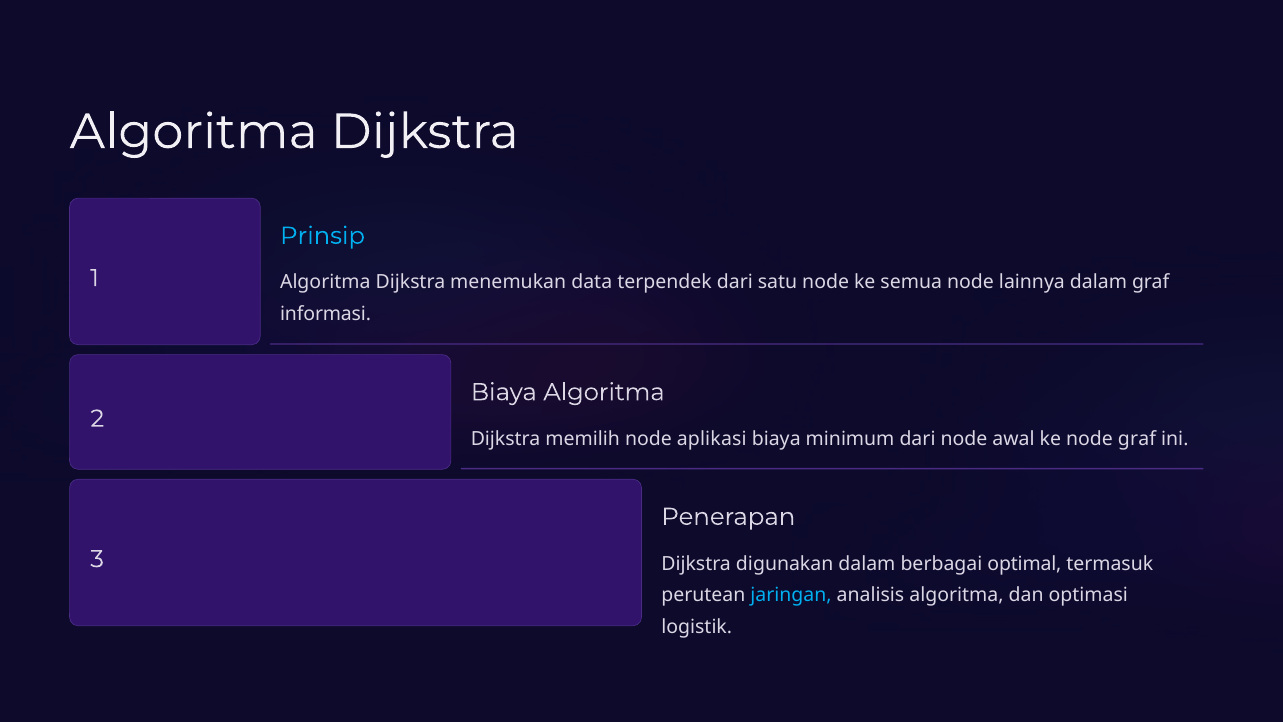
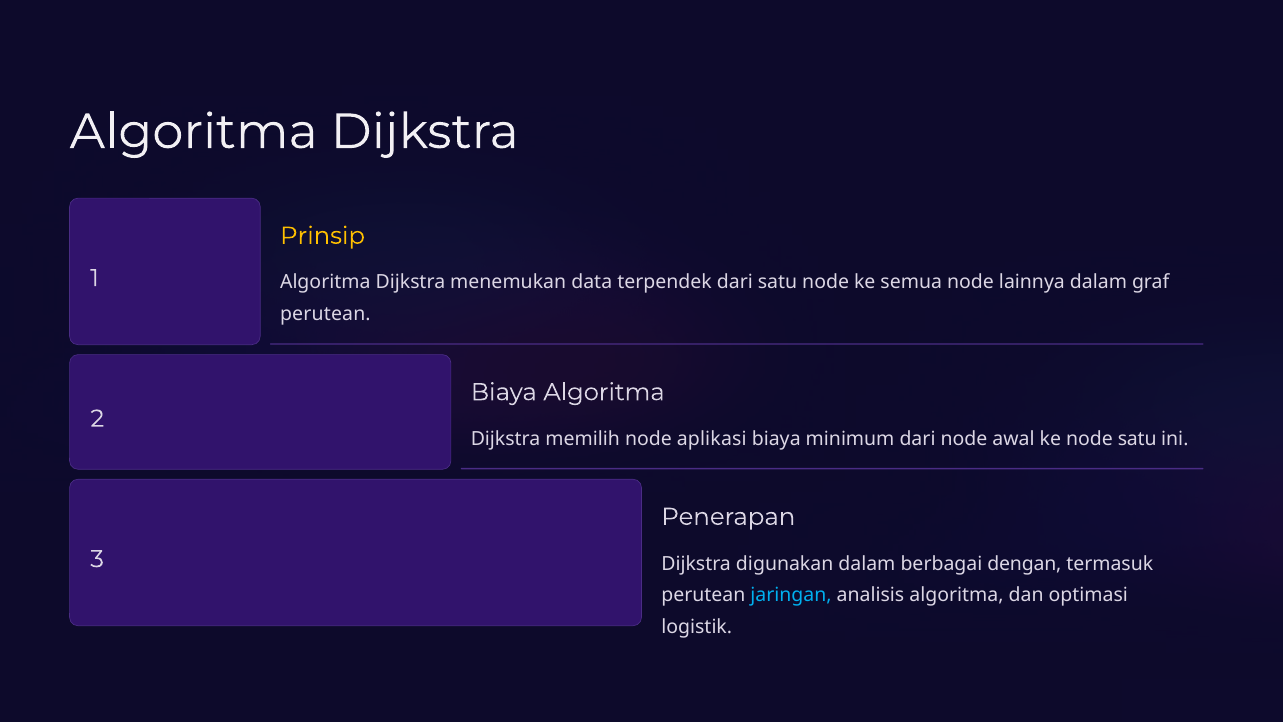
Prinsip colour: light blue -> yellow
informasi at (326, 314): informasi -> perutean
node graf: graf -> satu
optimal: optimal -> dengan
